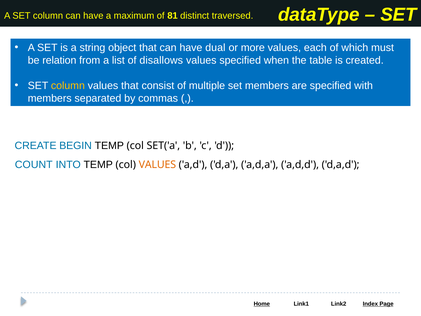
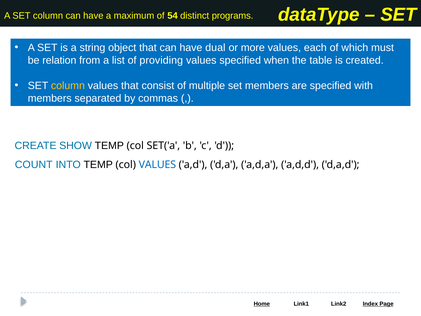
81: 81 -> 54
traversed: traversed -> programs
disallows: disallows -> providing
BEGIN: BEGIN -> SHOW
VALUES at (157, 165) colour: orange -> blue
